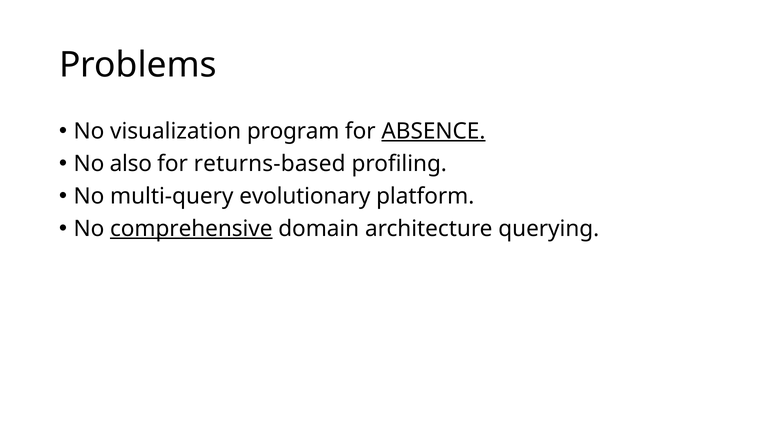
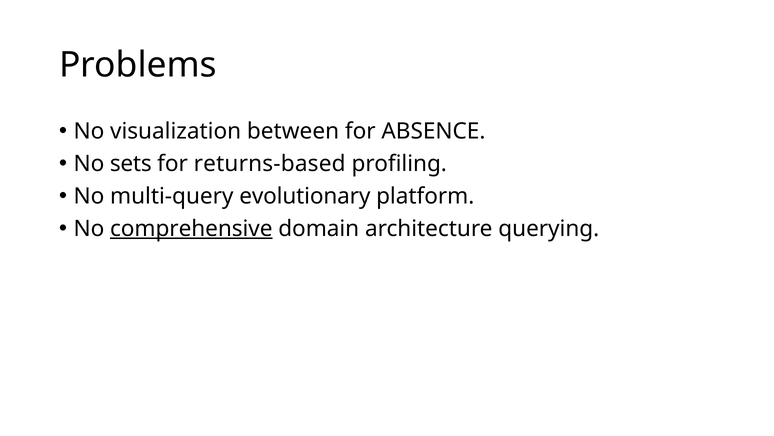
program: program -> between
ABSENCE underline: present -> none
also: also -> sets
